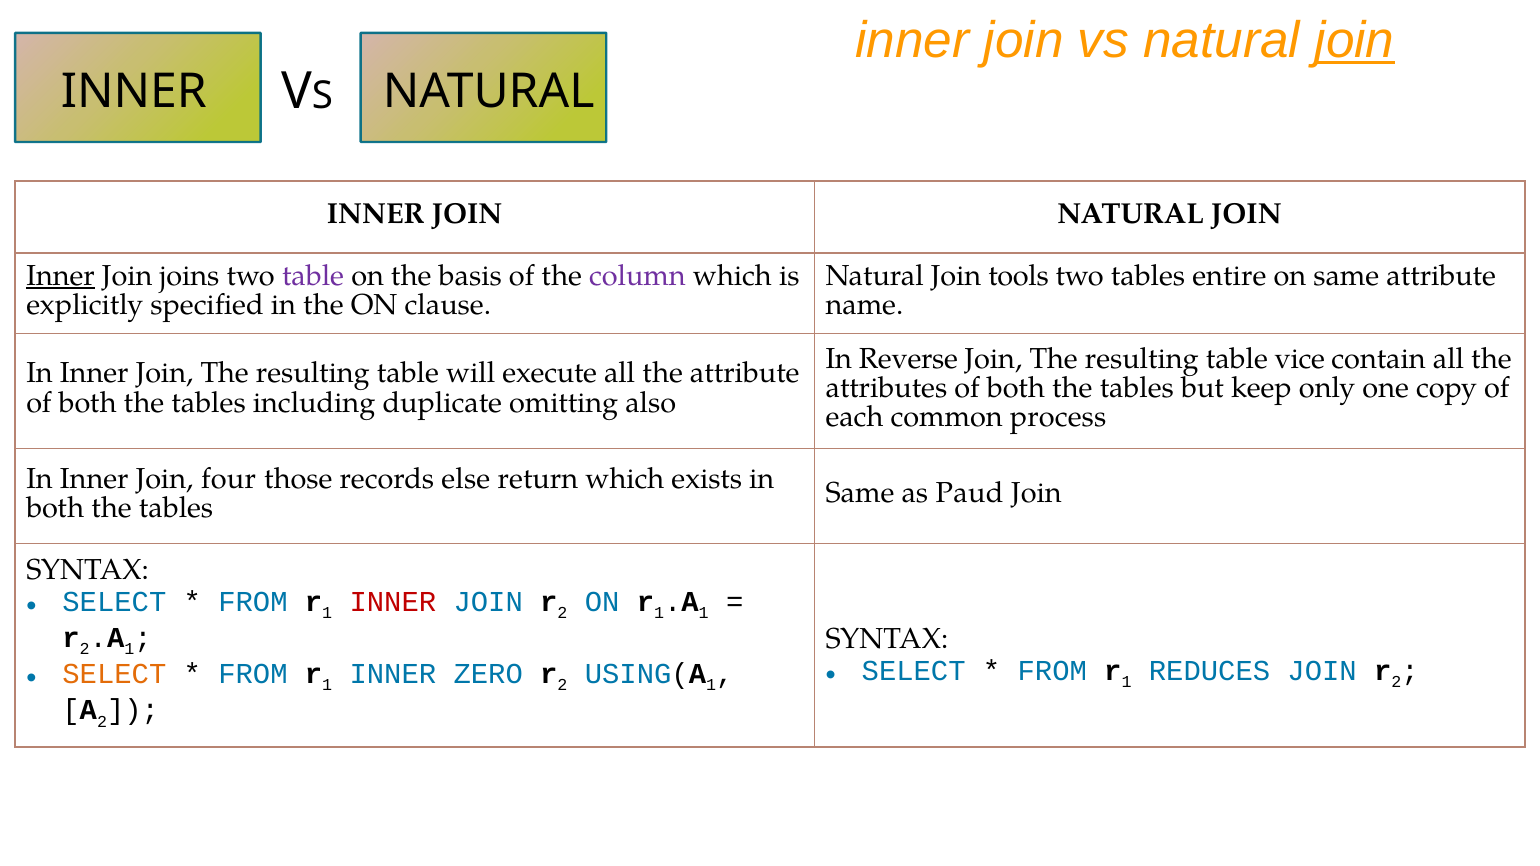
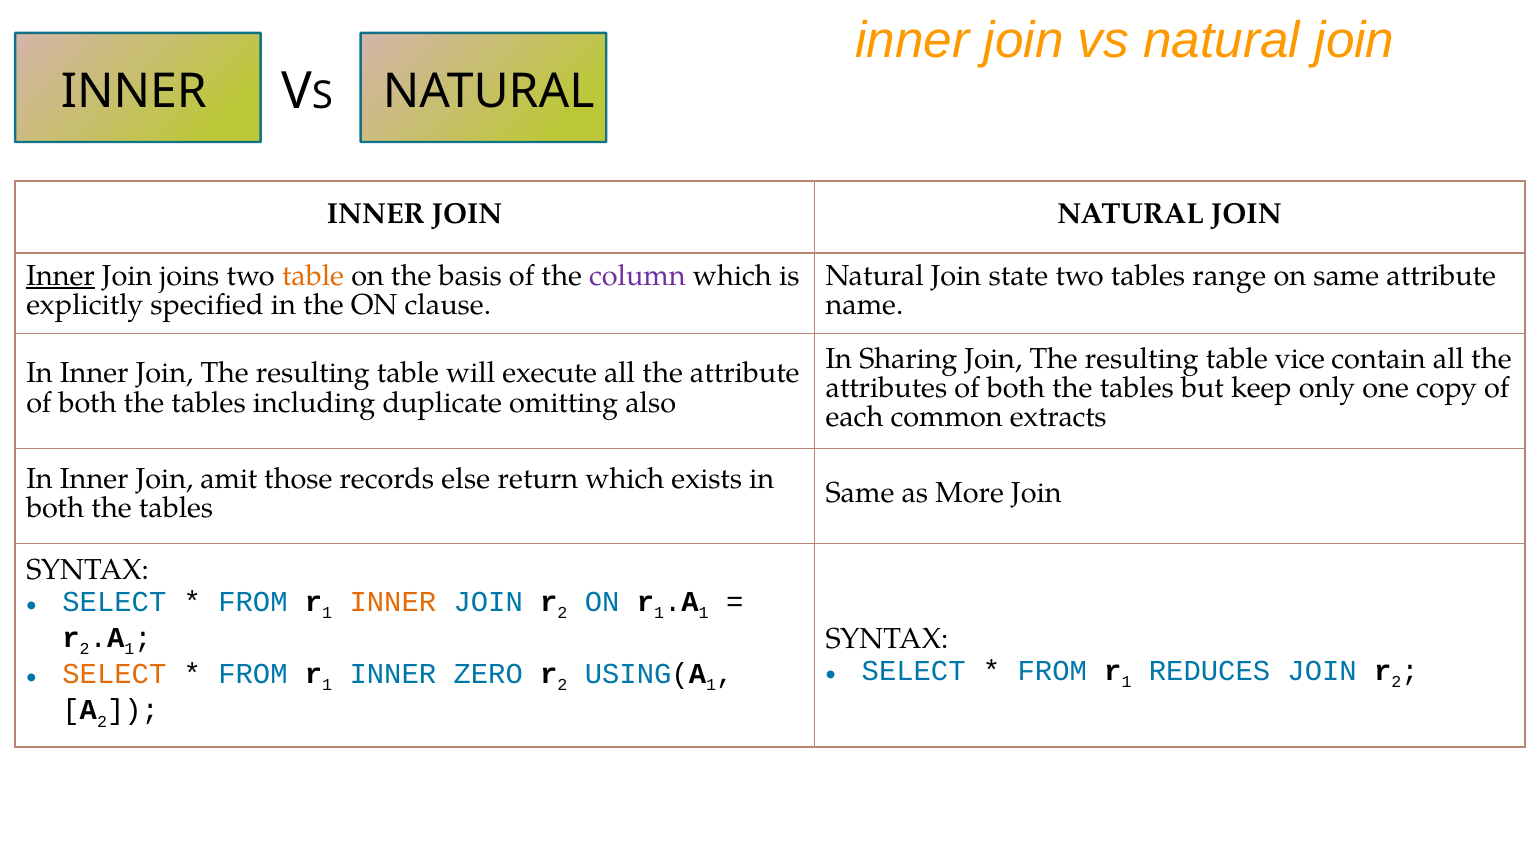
join at (1355, 40) underline: present -> none
table at (313, 276) colour: purple -> orange
tools: tools -> state
entire: entire -> range
Reverse: Reverse -> Sharing
process: process -> extracts
four: four -> amit
Paud: Paud -> More
INNER at (393, 602) colour: red -> orange
